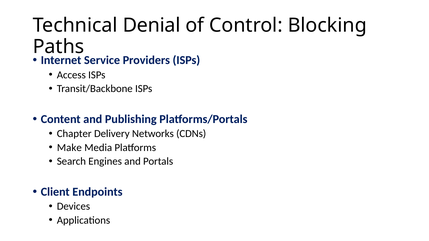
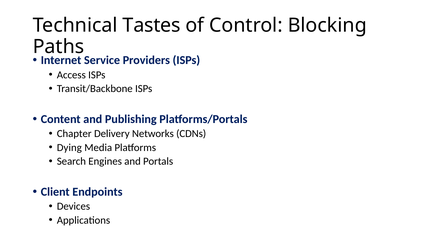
Denial: Denial -> Tastes
Make: Make -> Dying
